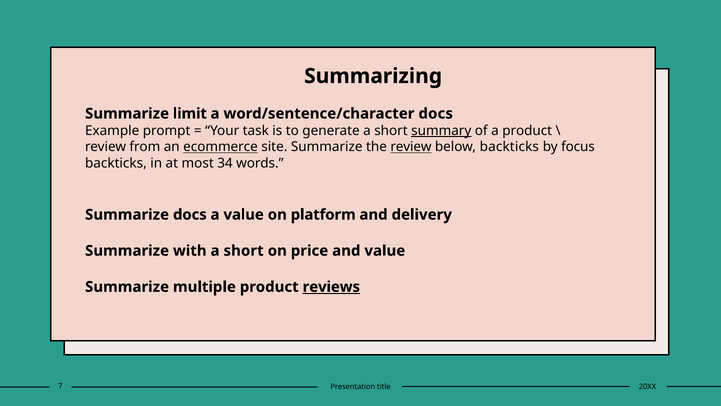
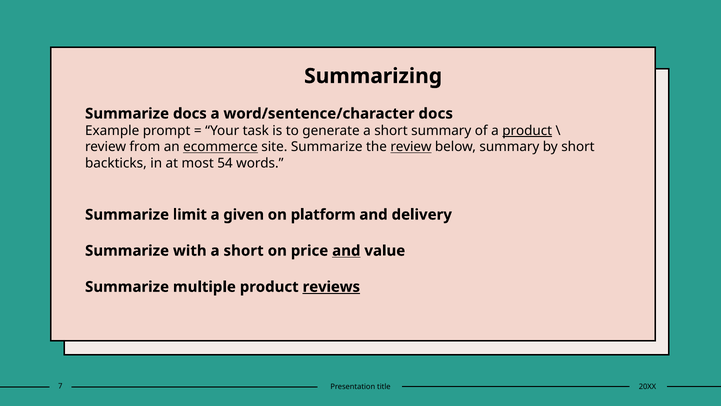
Summarize limit: limit -> docs
summary at (441, 131) underline: present -> none
product at (527, 131) underline: none -> present
below backticks: backticks -> summary
by focus: focus -> short
34: 34 -> 54
Summarize docs: docs -> limit
a value: value -> given
and at (346, 251) underline: none -> present
